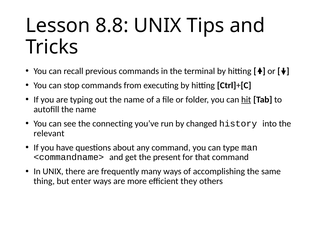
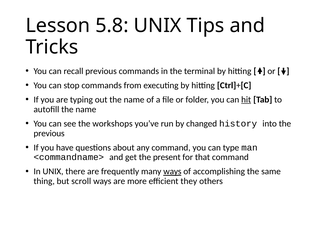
8.8: 8.8 -> 5.8
connecting: connecting -> workshops
relevant at (49, 133): relevant -> previous
ways at (172, 172) underline: none -> present
enter: enter -> scroll
